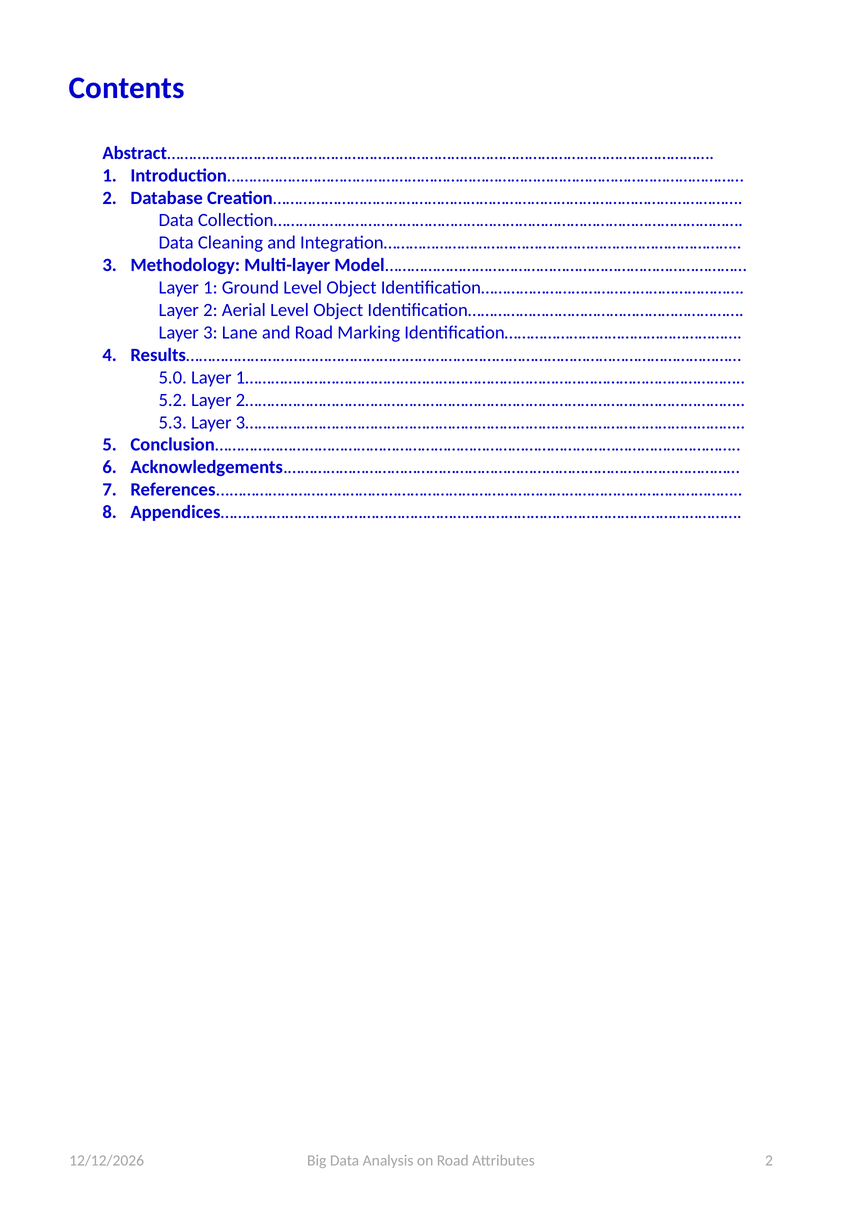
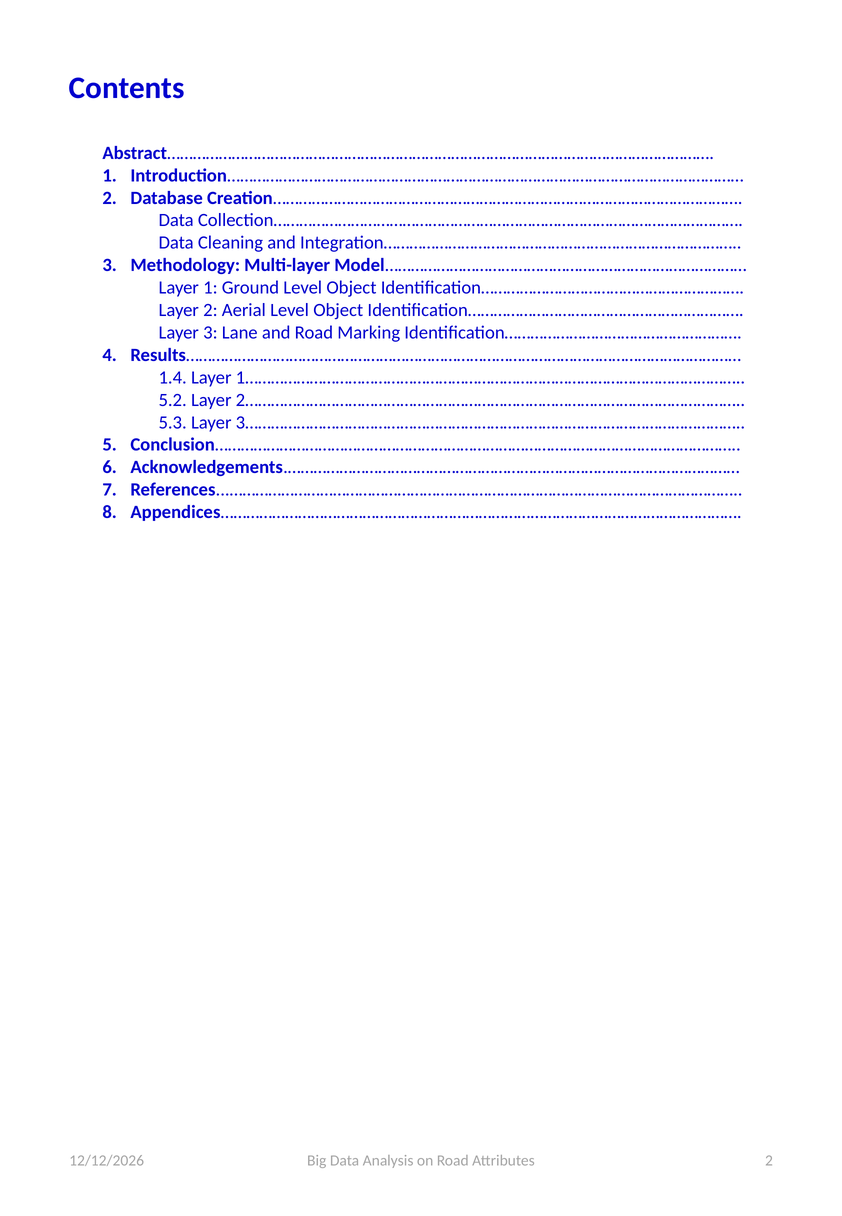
5.0: 5.0 -> 1.4
